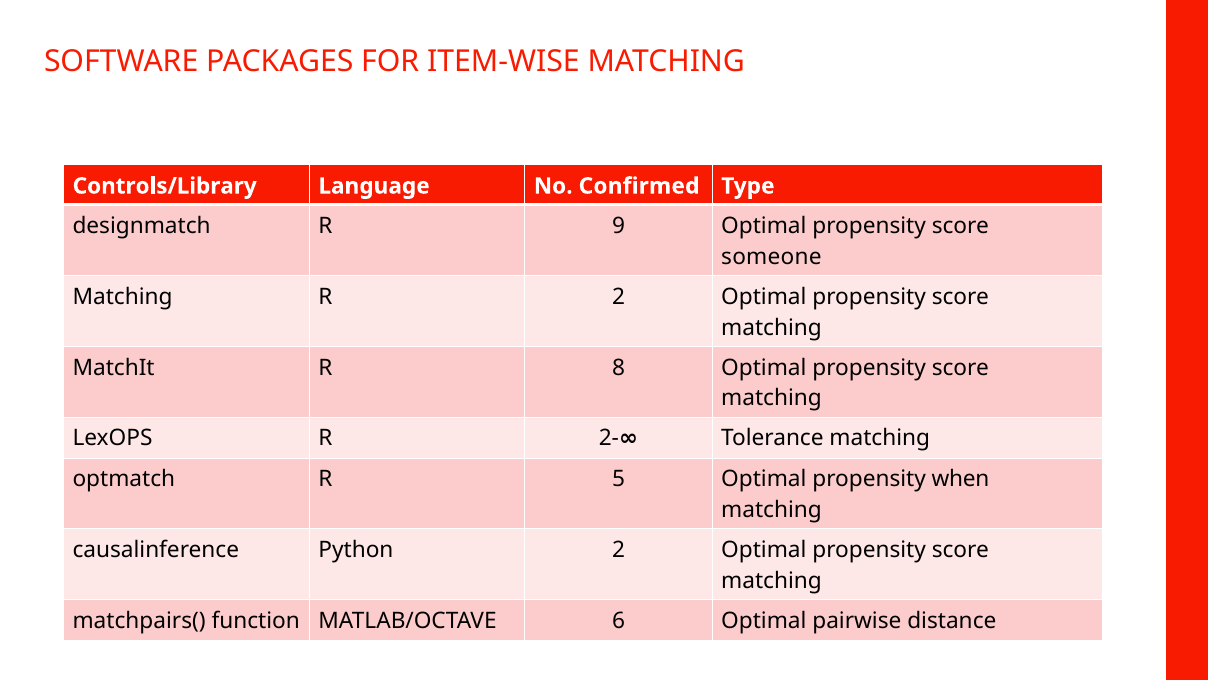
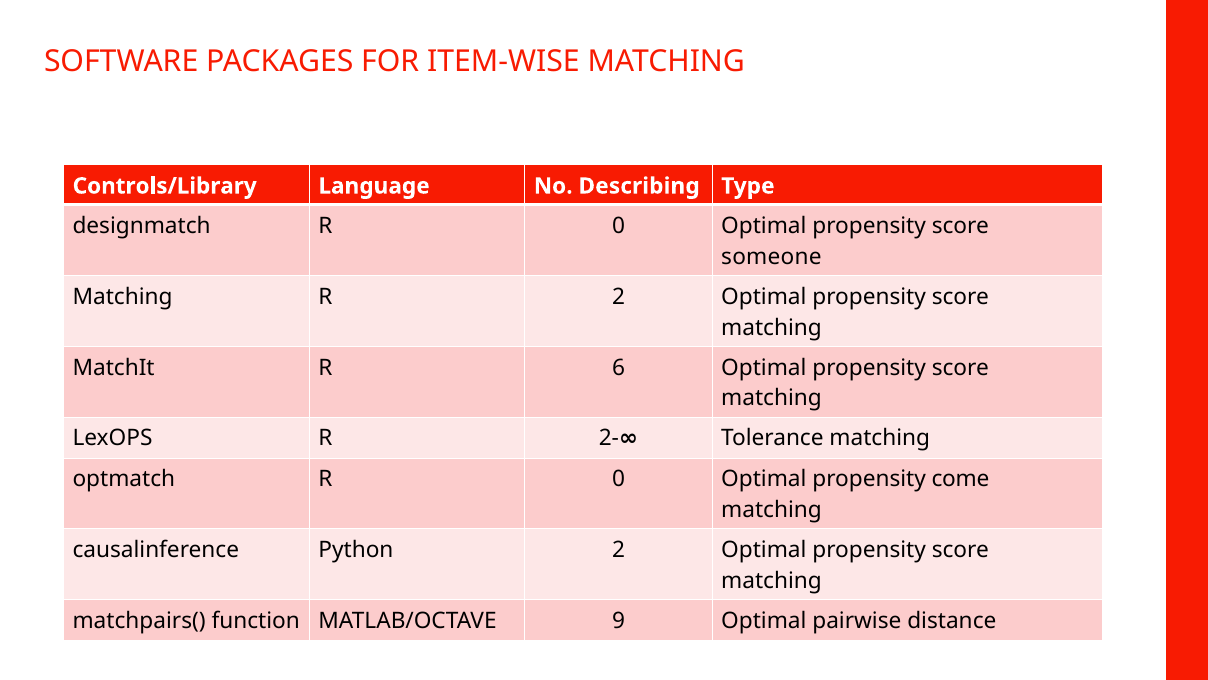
Confirmed: Confirmed -> Describing
designmatch R 9: 9 -> 0
8: 8 -> 6
optmatch R 5: 5 -> 0
when: when -> come
6: 6 -> 9
